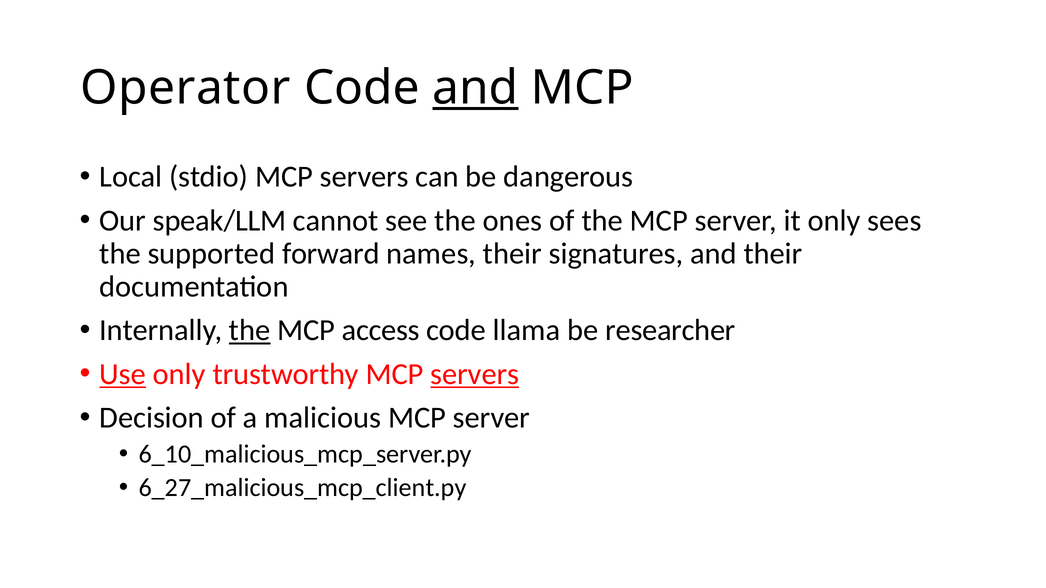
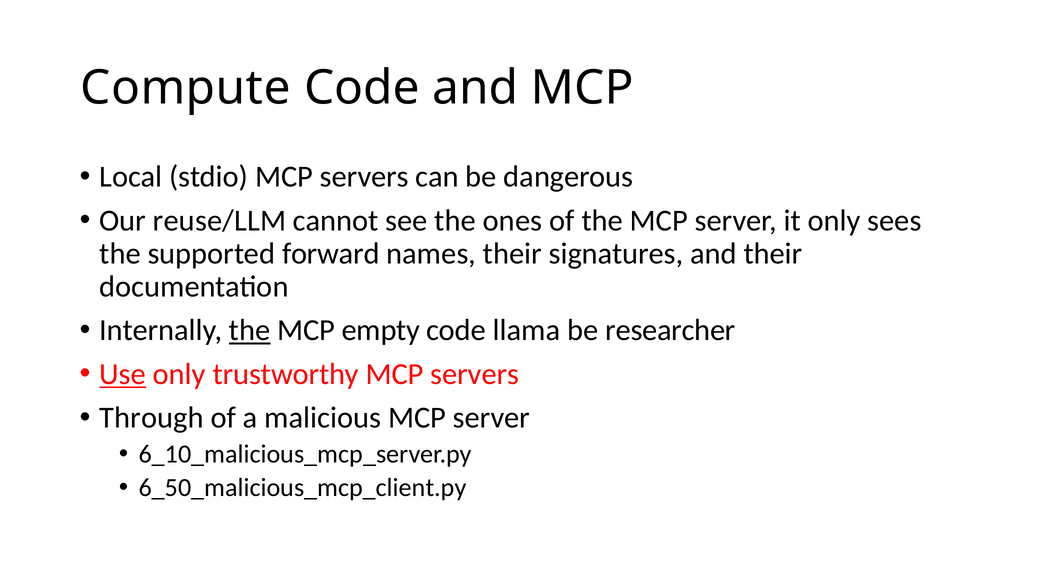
Operator: Operator -> Compute
and at (475, 88) underline: present -> none
speak/LLM: speak/LLM -> reuse/LLM
access: access -> empty
servers at (475, 374) underline: present -> none
Decision: Decision -> Through
6_27_malicious_mcp_client.py: 6_27_malicious_mcp_client.py -> 6_50_malicious_mcp_client.py
